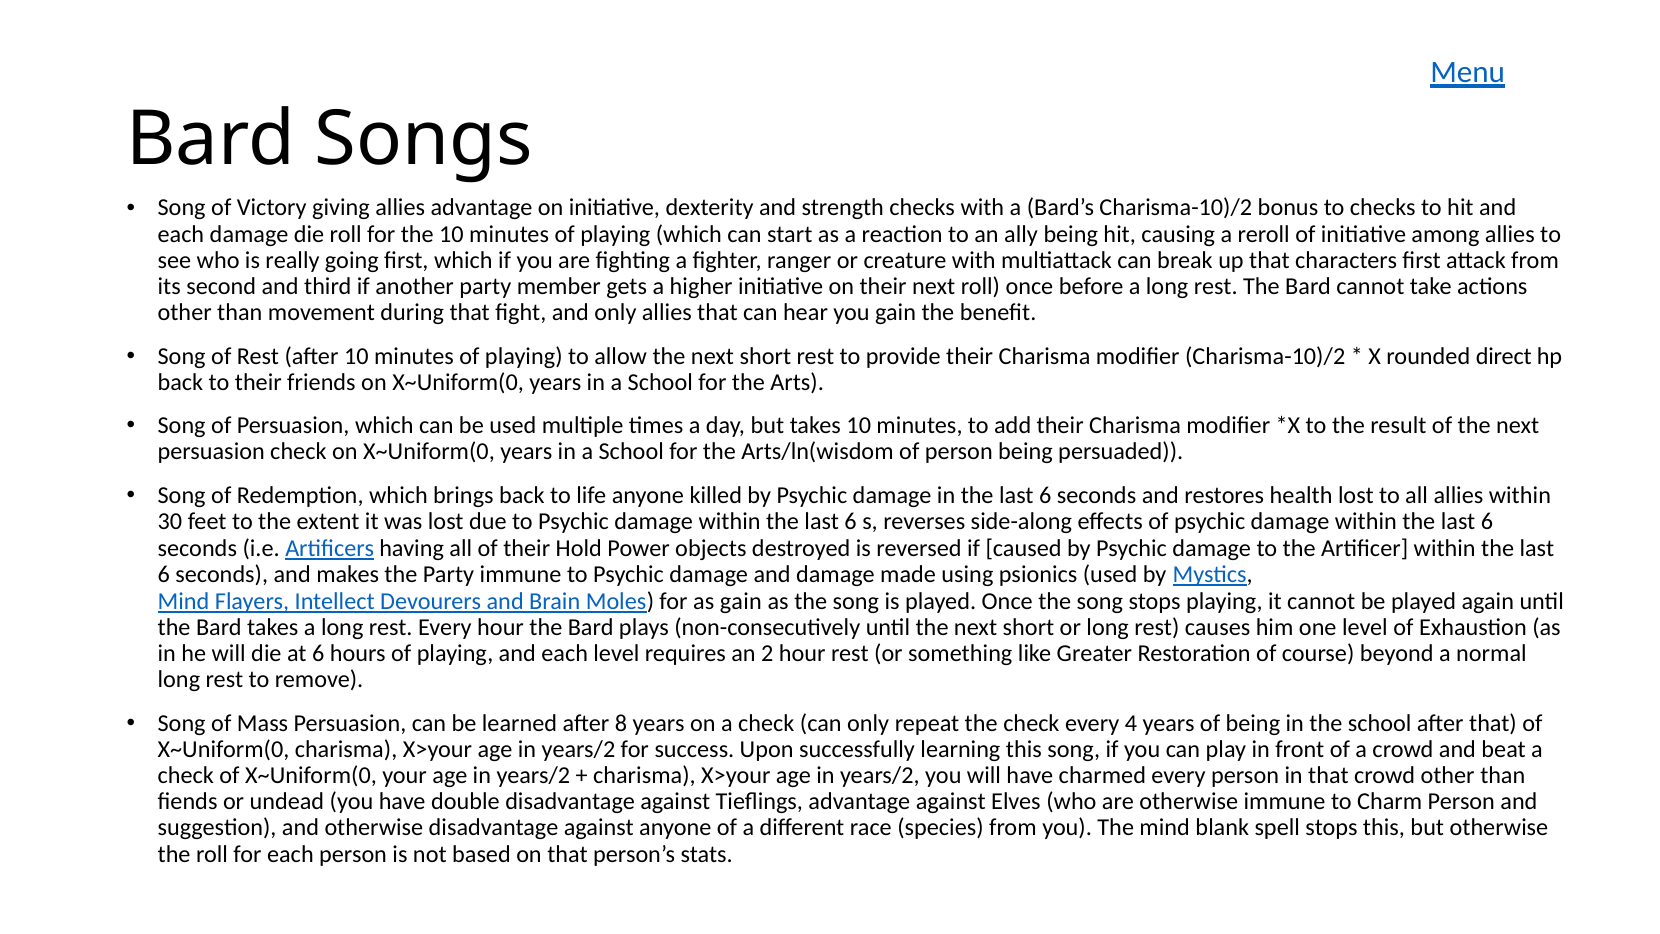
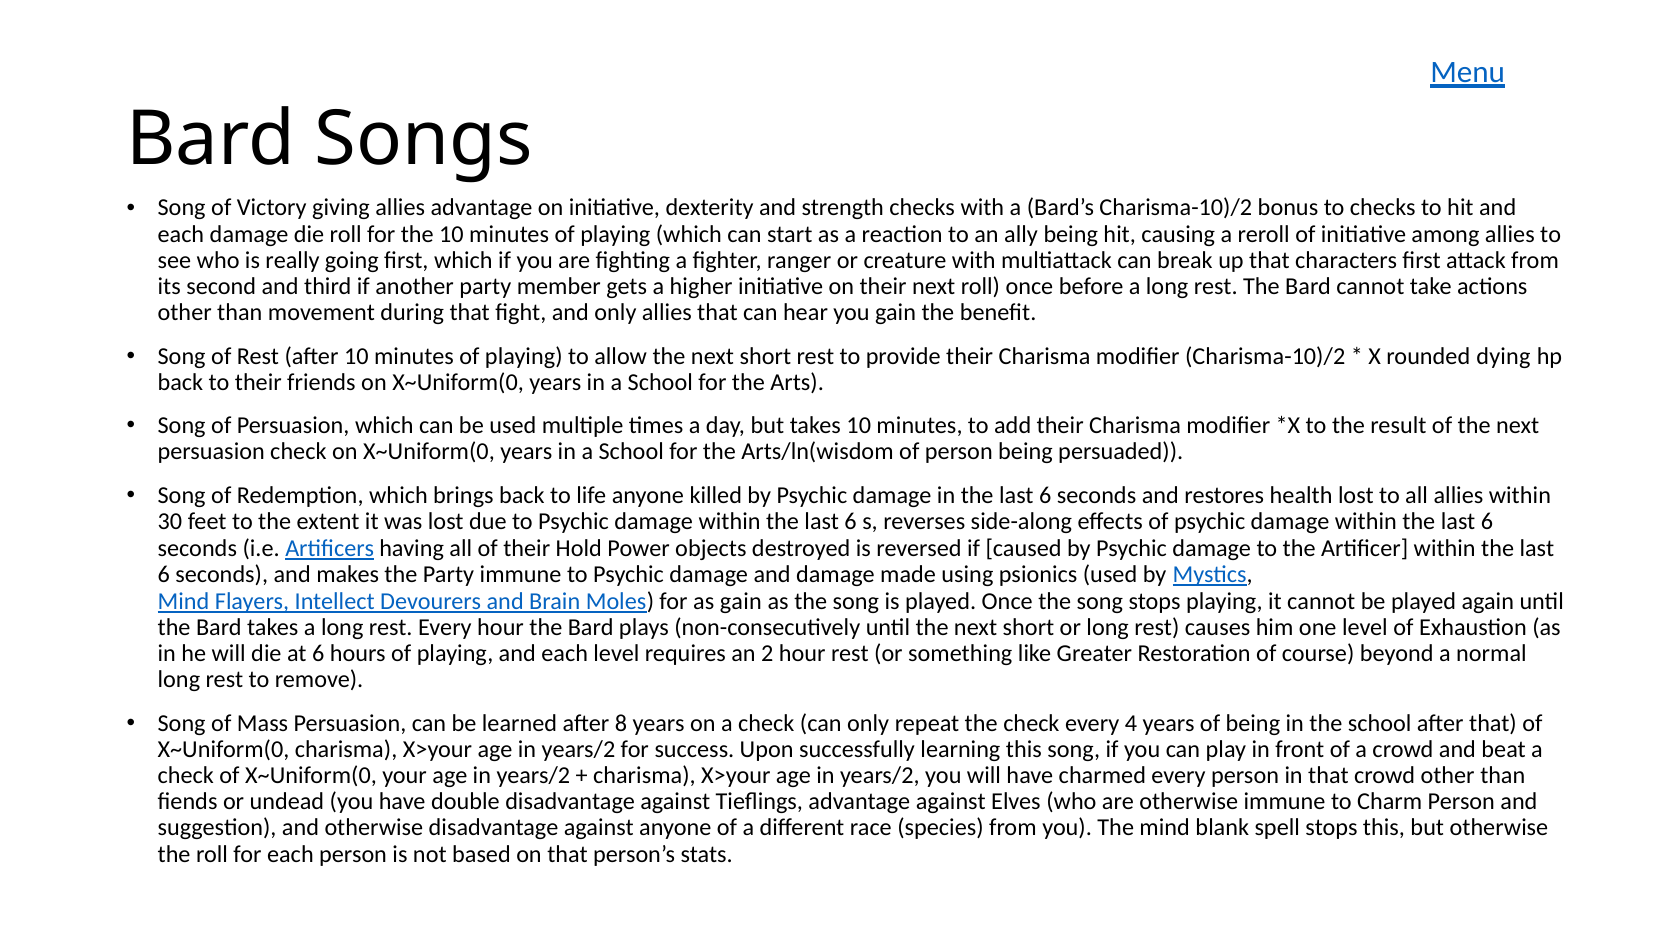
direct: direct -> dying
